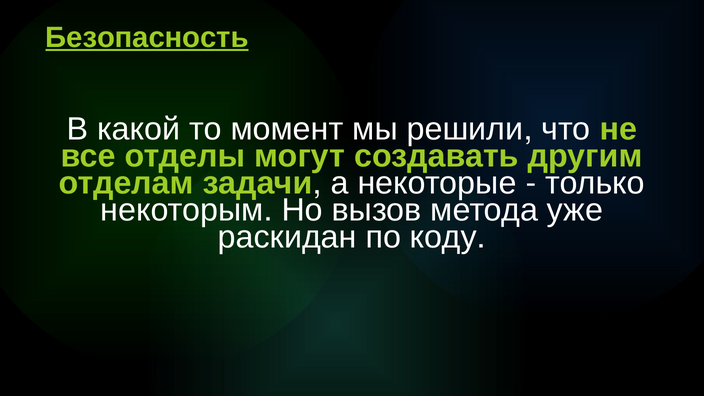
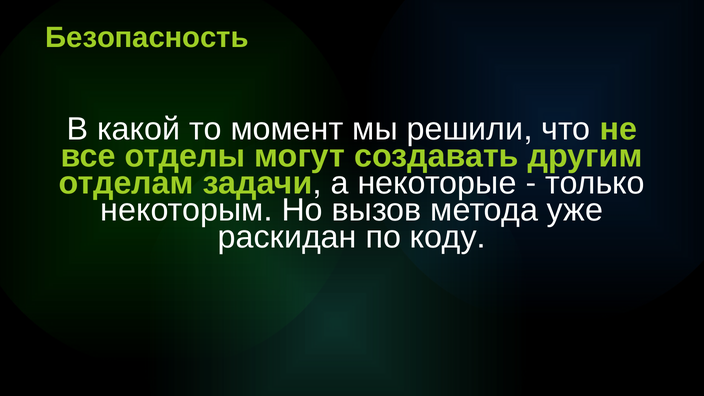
Безопасность underline: present -> none
